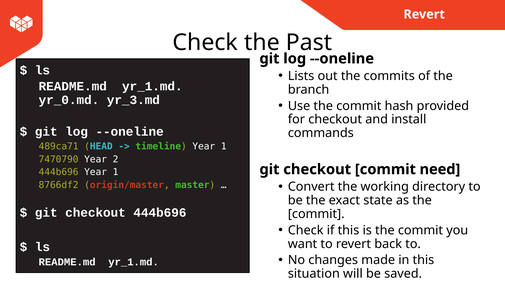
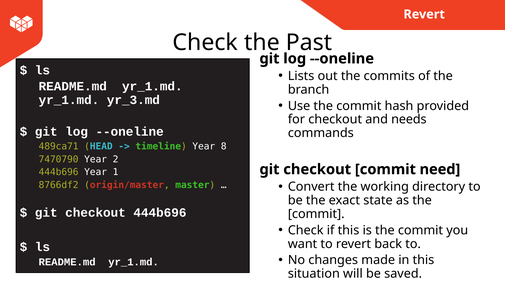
yr_0.md at (69, 100): yr_0.md -> yr_1.md
install: install -> needs
timeline Year 1: 1 -> 8
